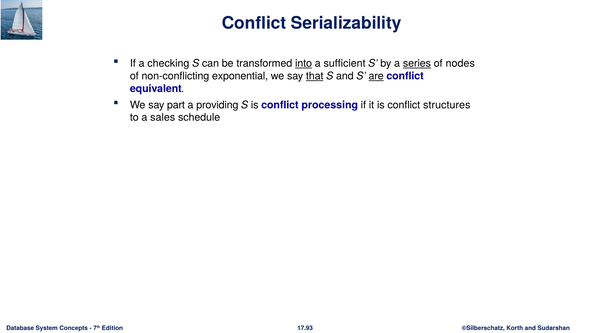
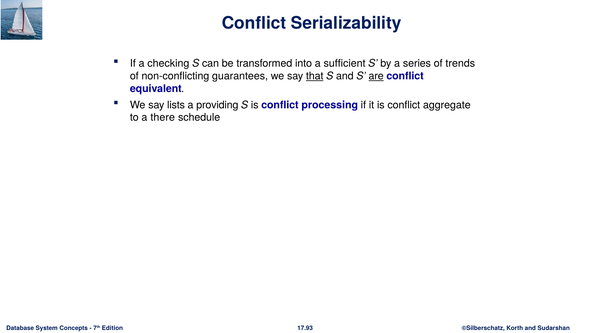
into underline: present -> none
series underline: present -> none
nodes: nodes -> trends
exponential: exponential -> guarantees
part: part -> lists
structures: structures -> aggregate
sales: sales -> there
